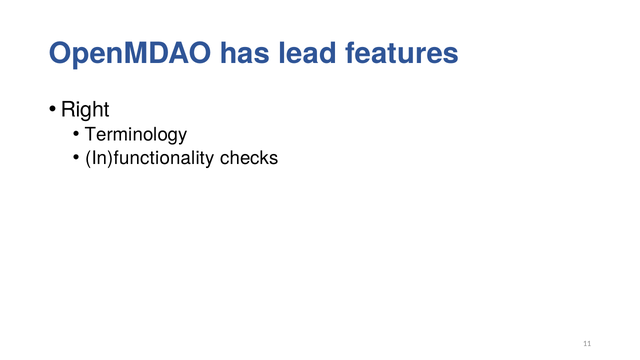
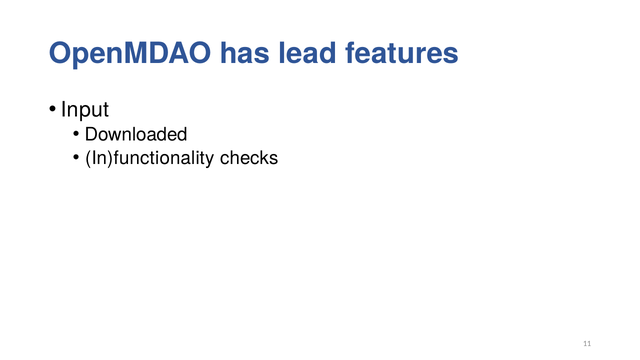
Right: Right -> Input
Terminology: Terminology -> Downloaded
